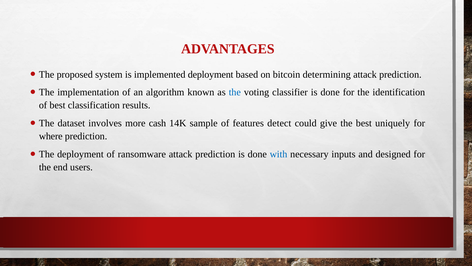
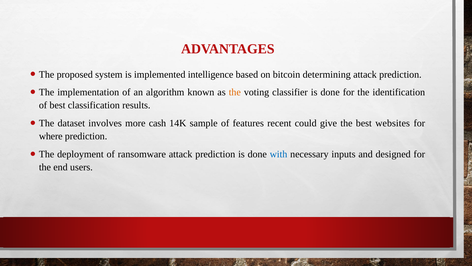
implemented deployment: deployment -> intelligence
the at (235, 92) colour: blue -> orange
detect: detect -> recent
uniquely: uniquely -> websites
